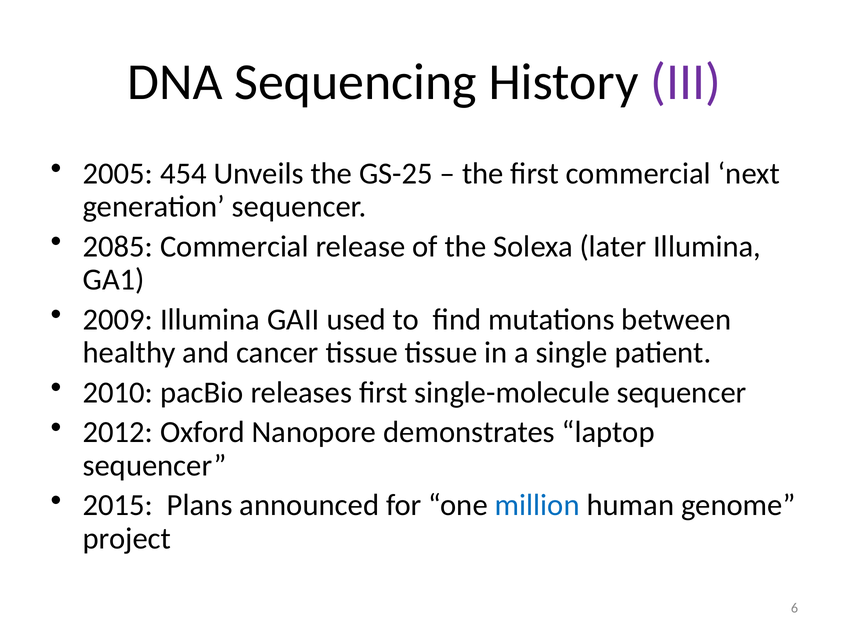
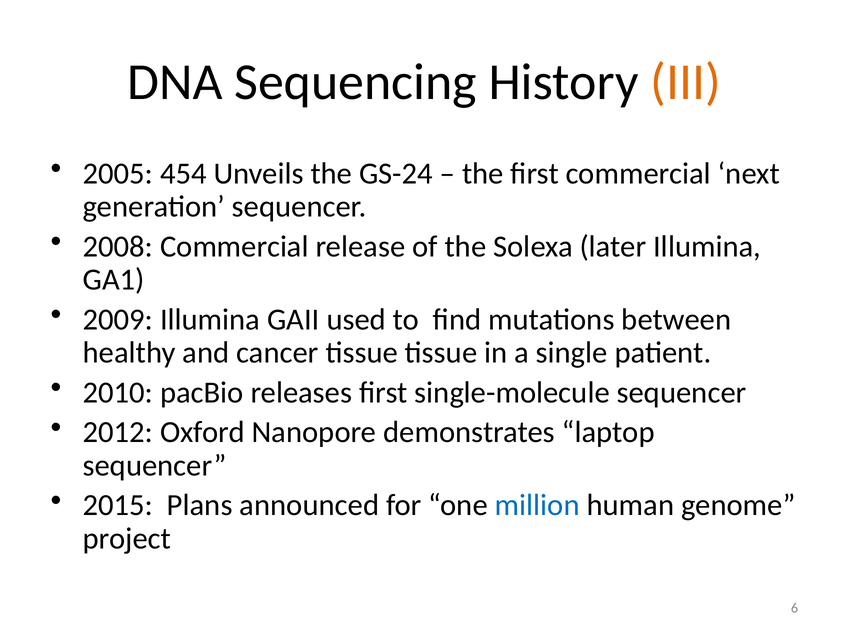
III colour: purple -> orange
GS-25: GS-25 -> GS-24
2085: 2085 -> 2008
